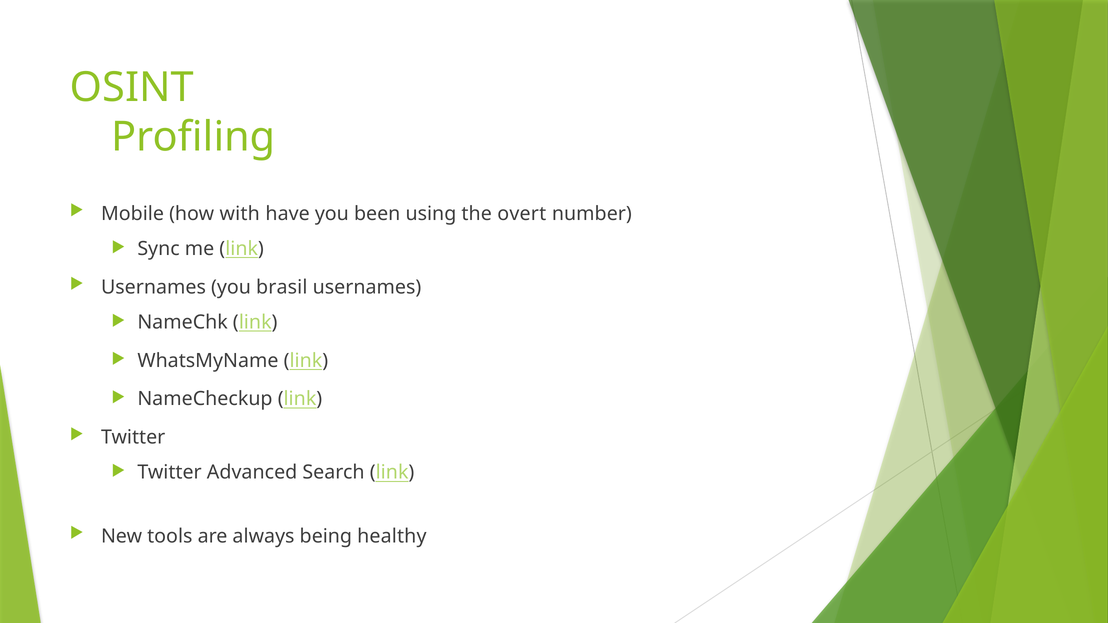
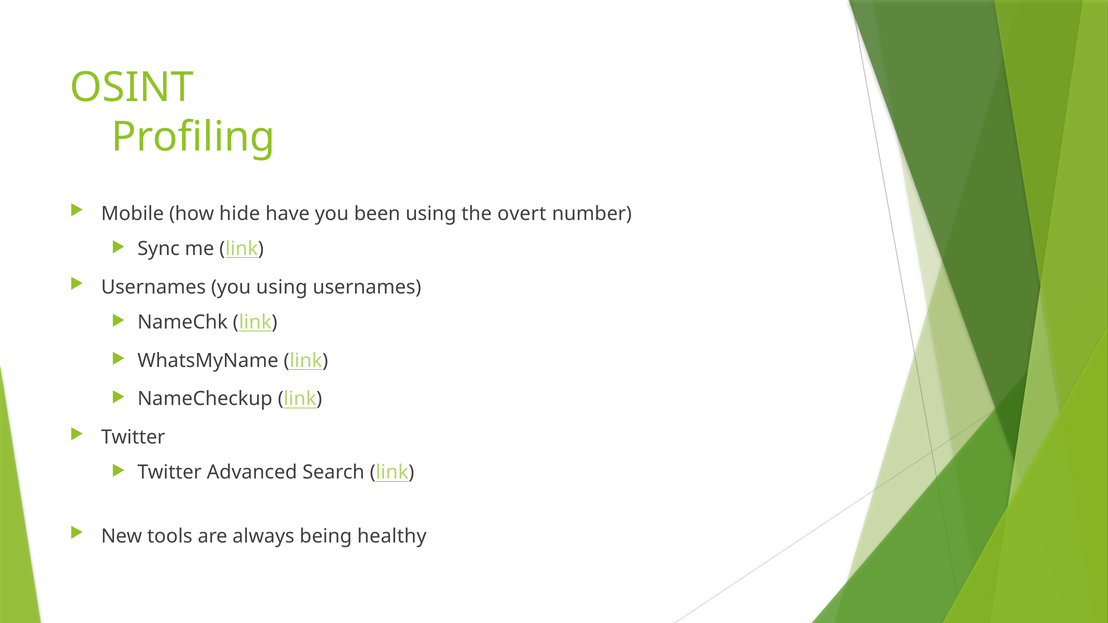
with: with -> hide
you brasil: brasil -> using
